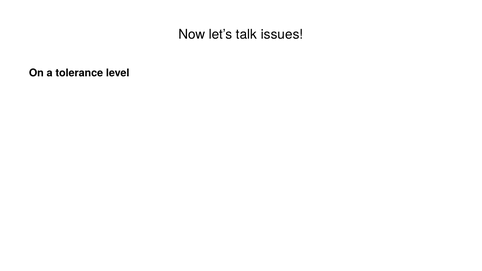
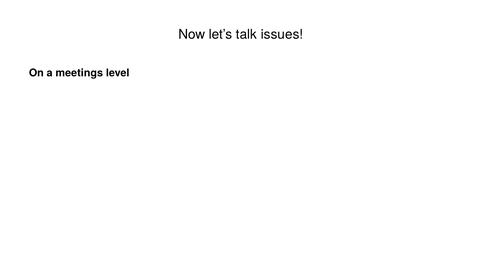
tolerance: tolerance -> meetings
